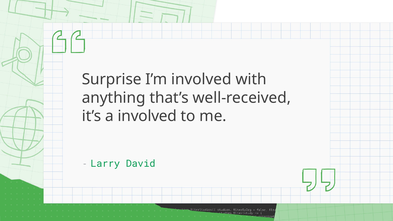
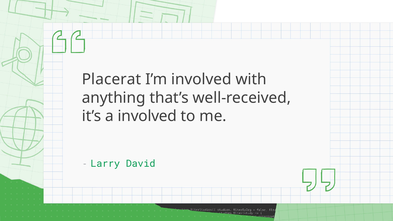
Surprise: Surprise -> Placerat
